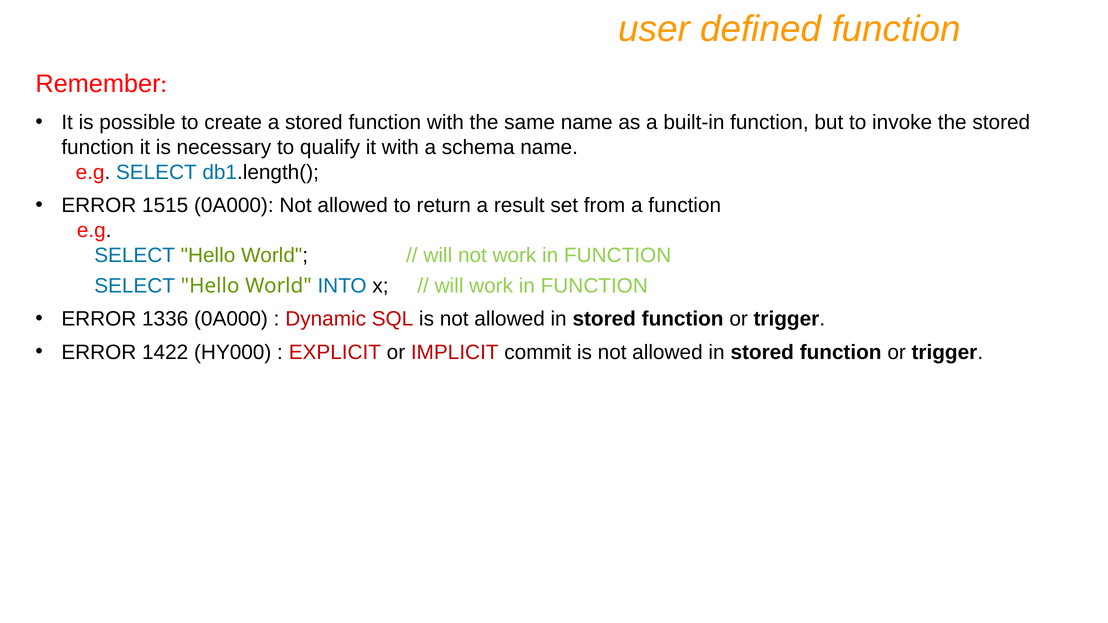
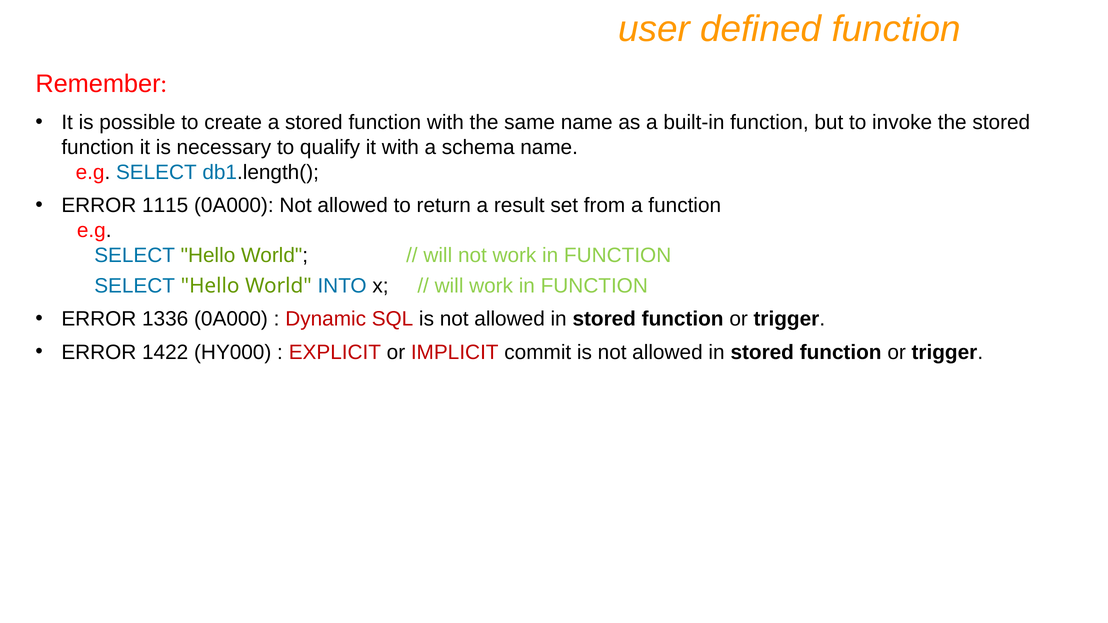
1515: 1515 -> 1115
